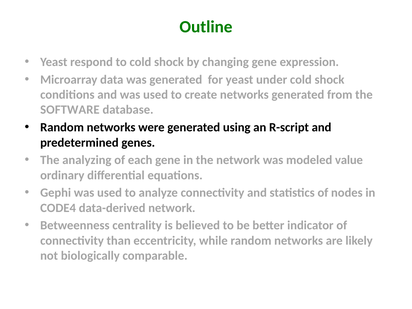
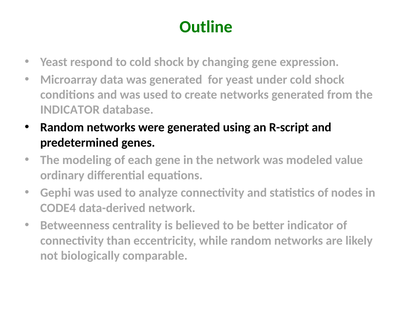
SOFTWARE at (70, 110): SOFTWARE -> INDICATOR
analyzing: analyzing -> modeling
